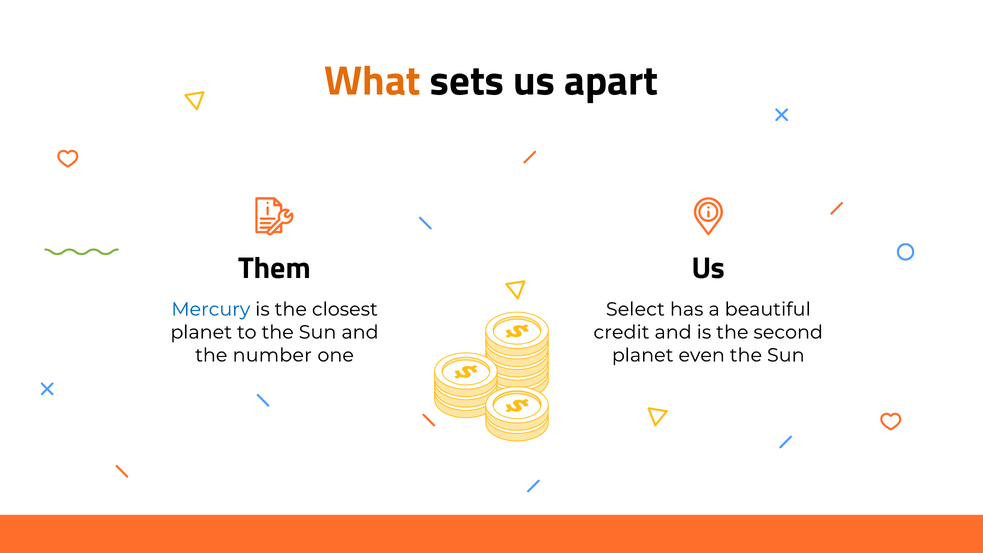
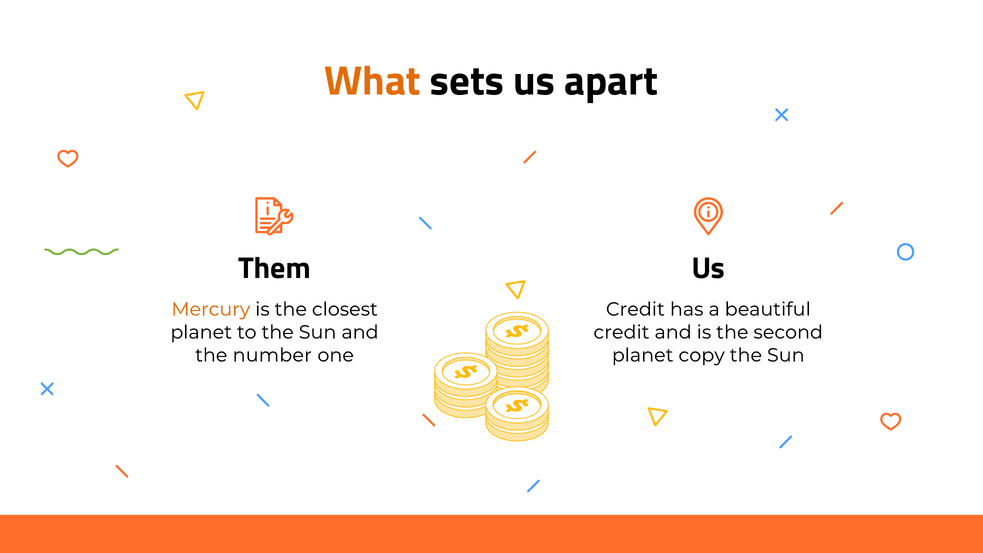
Mercury colour: blue -> orange
Select at (635, 309): Select -> Credit
even: even -> copy
